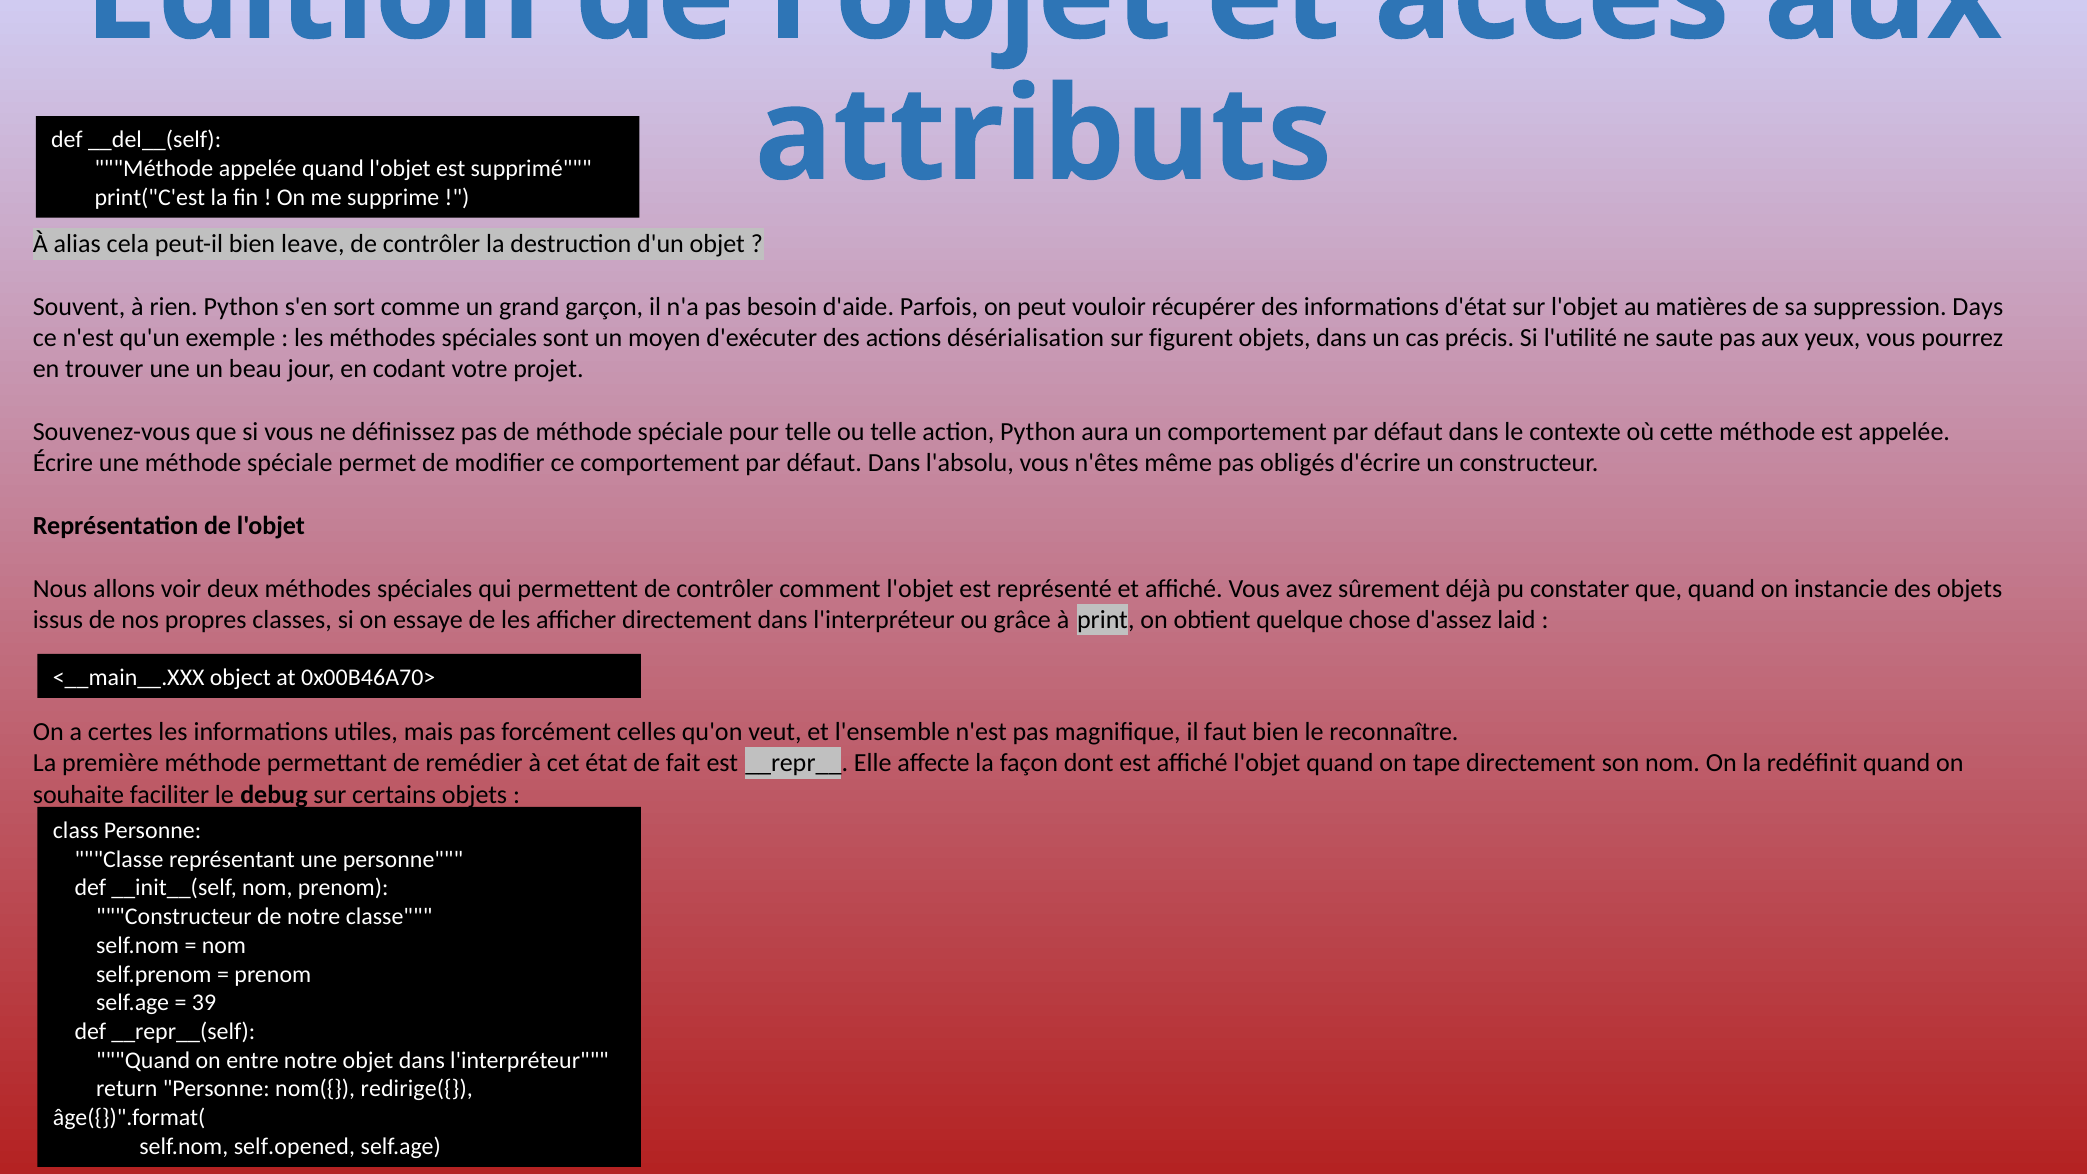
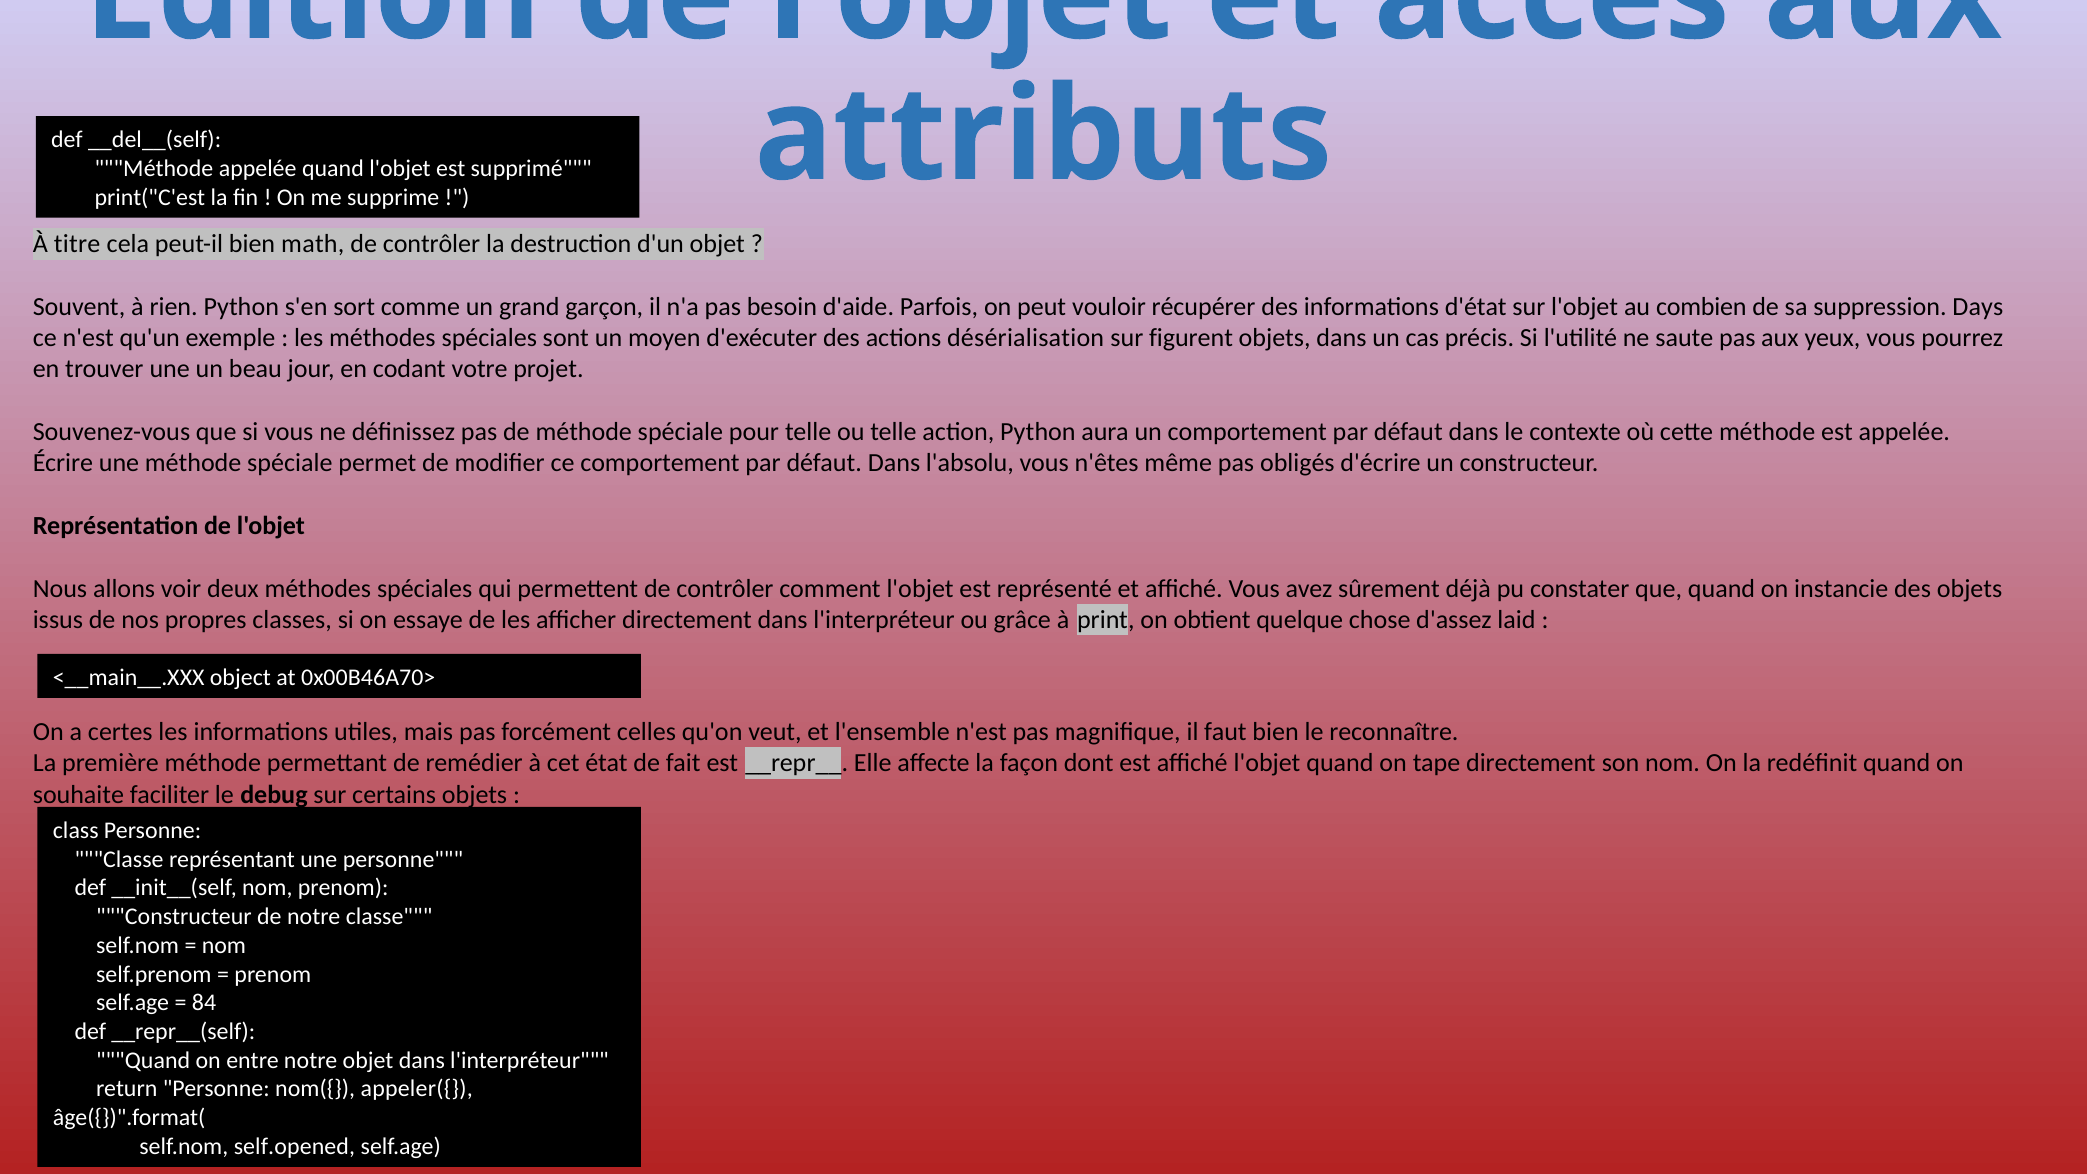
alias: alias -> titre
leave: leave -> math
matières: matières -> combien
39: 39 -> 84
redirige({: redirige({ -> appeler({
